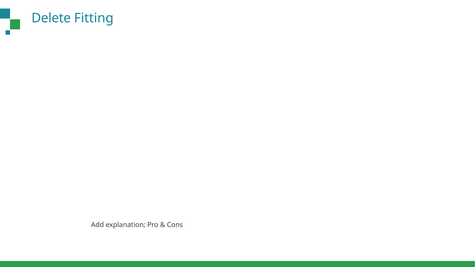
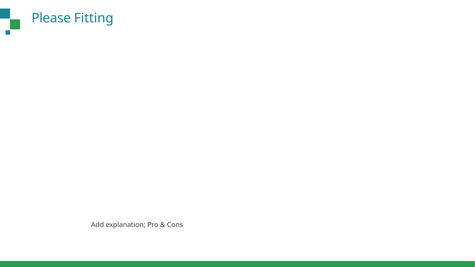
Delete: Delete -> Please
